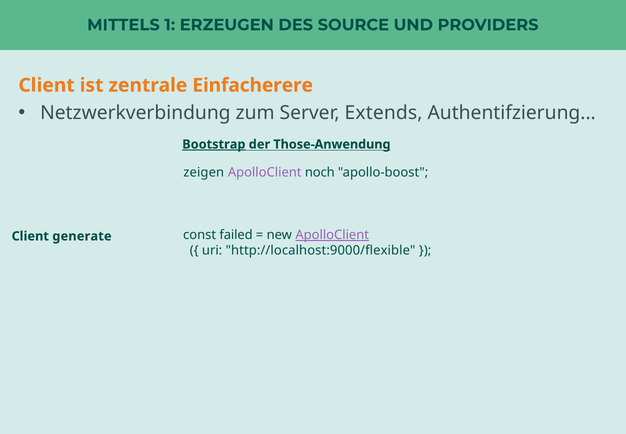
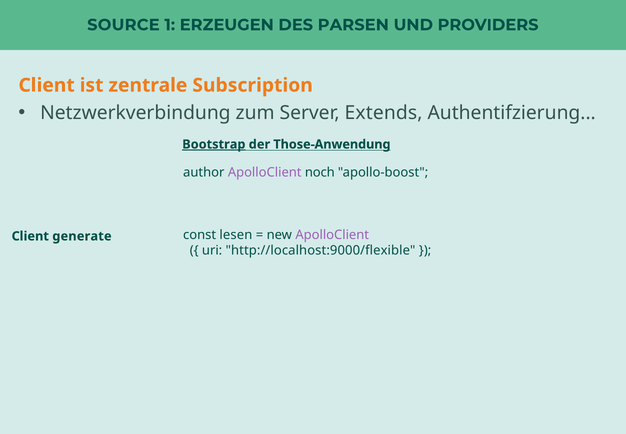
MITTELS: MITTELS -> SOURCE
SOURCE: SOURCE -> PARSEN
Einfacherere: Einfacherere -> Subscription
zeigen: zeigen -> author
failed: failed -> lesen
ApolloClient at (332, 235) underline: present -> none
